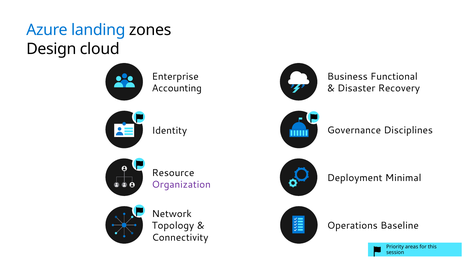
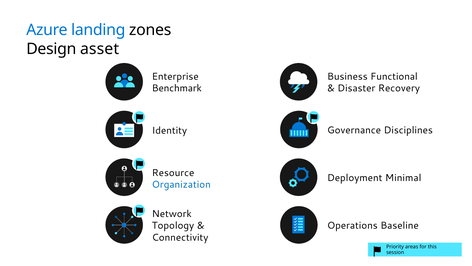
cloud: cloud -> asset
Accounting: Accounting -> Benchmark
Organization colour: purple -> blue
